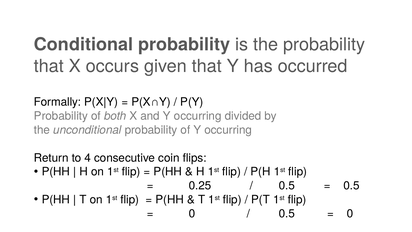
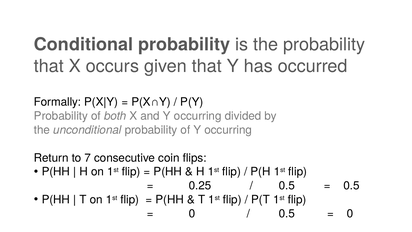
4: 4 -> 7
